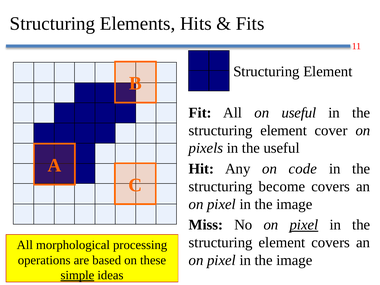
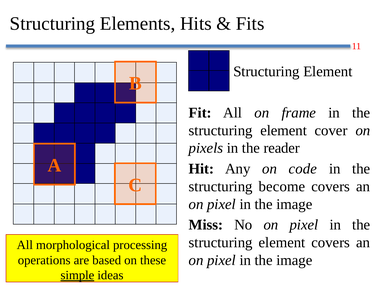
on useful: useful -> frame
the useful: useful -> reader
pixel at (304, 225) underline: present -> none
